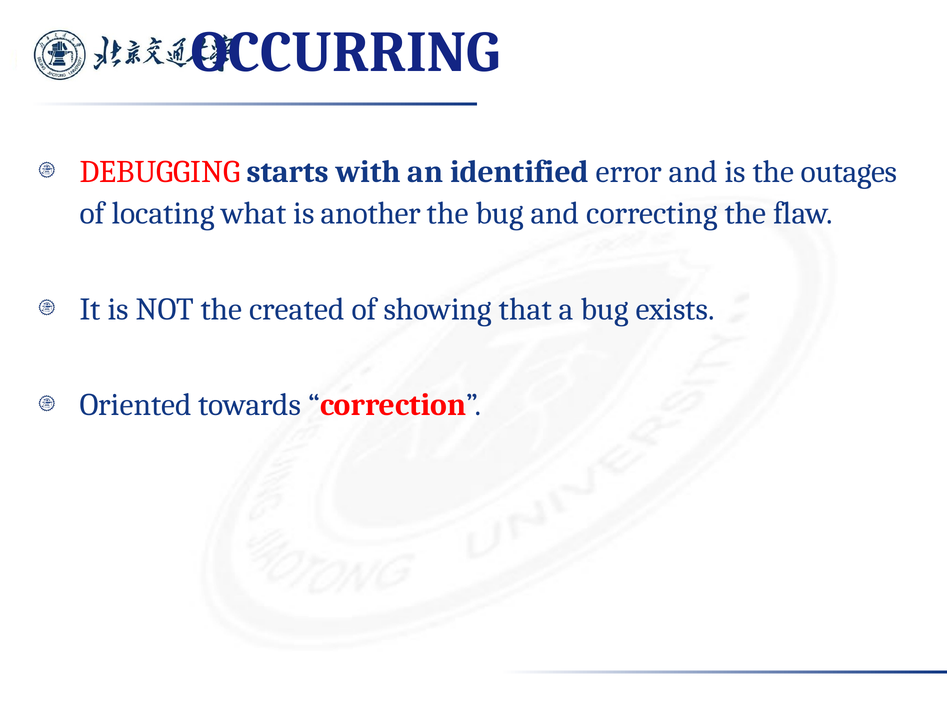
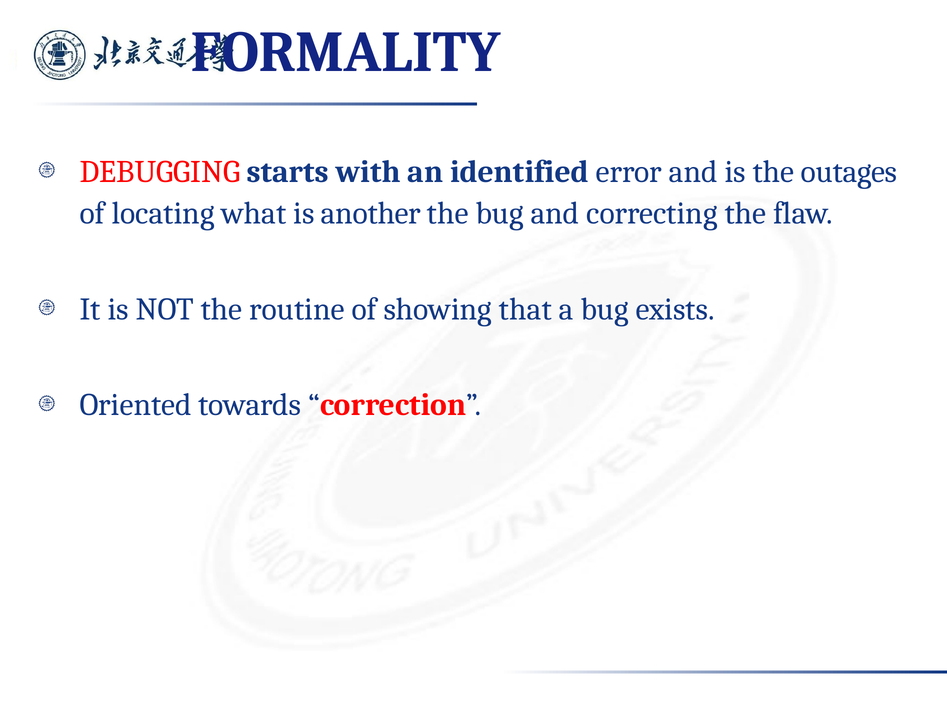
OCCURRING: OCCURRING -> FORMALITY
created: created -> routine
